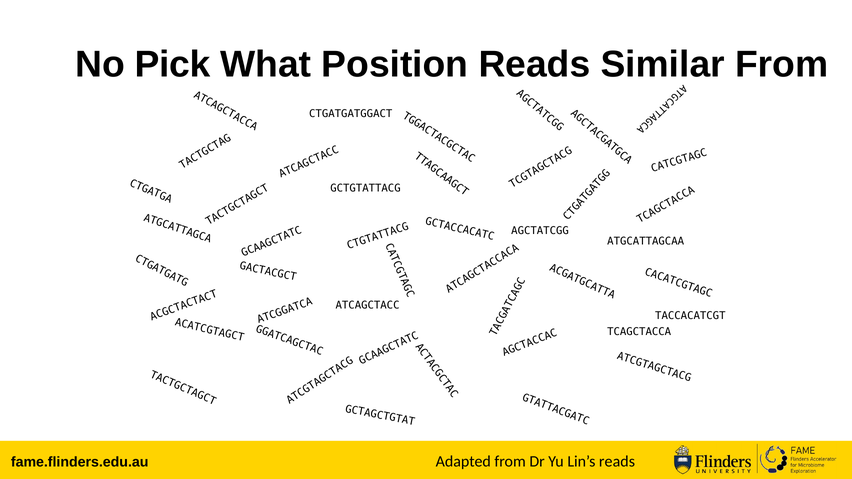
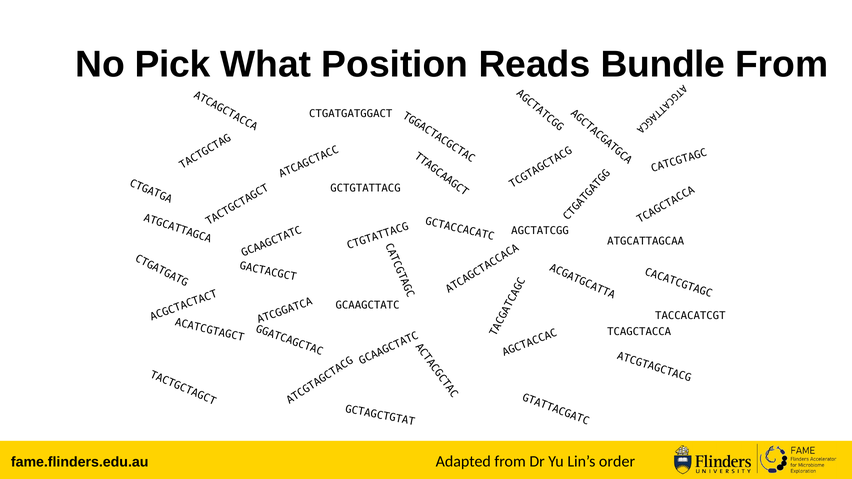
Similar: Similar -> Bundle
ATCAGCTACC: ATCAGCTACC -> GCAAGCTATC
Lin’s reads: reads -> order
